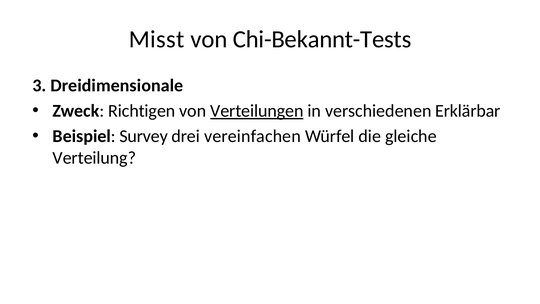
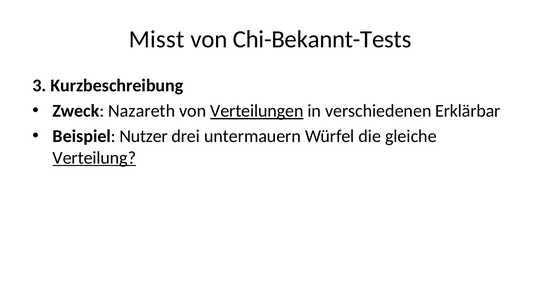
Dreidimensionale: Dreidimensionale -> Kurzbeschreibung
Richtigen: Richtigen -> Nazareth
Survey: Survey -> Nutzer
vereinfachen: vereinfachen -> untermauern
Verteilung underline: none -> present
